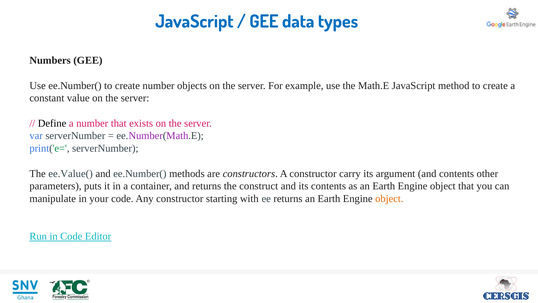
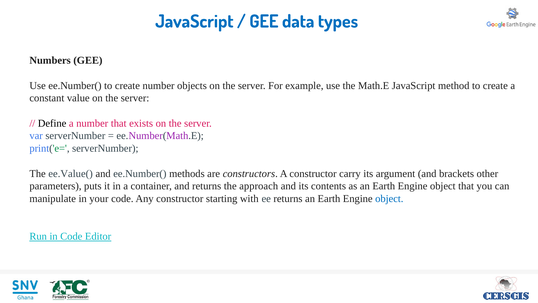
and contents: contents -> brackets
construct: construct -> approach
object at (389, 199) colour: orange -> blue
